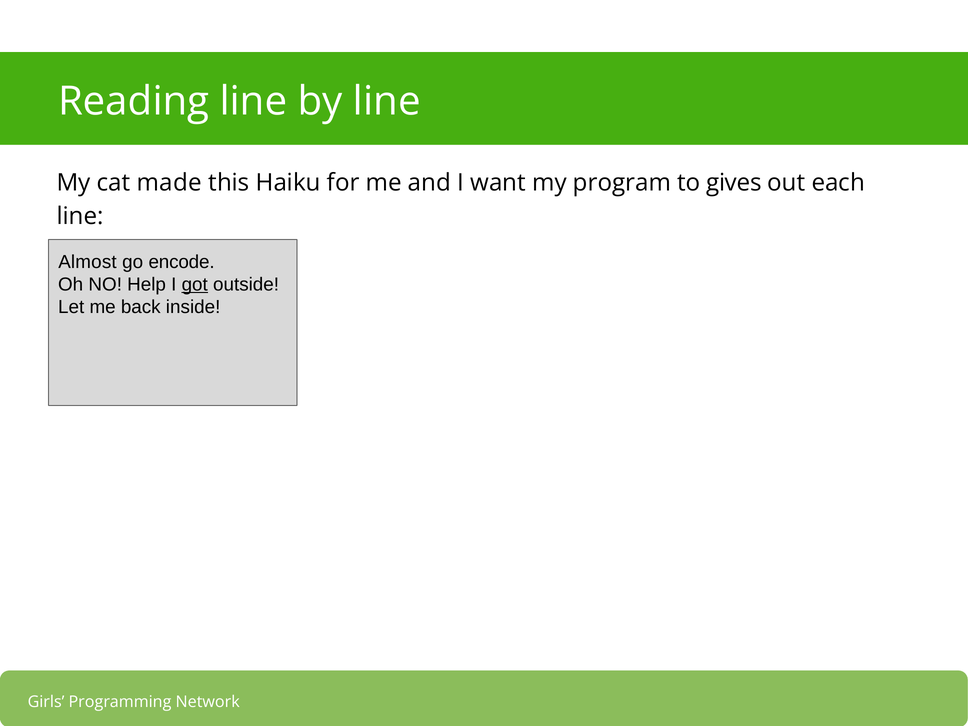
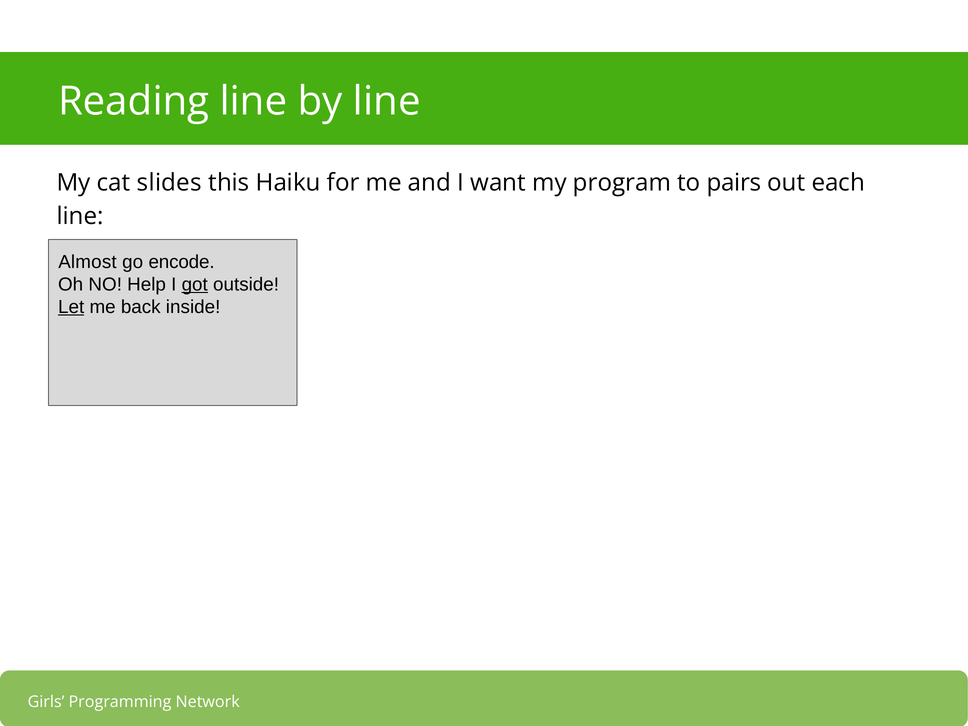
made: made -> slides
gives: gives -> pairs
Let underline: none -> present
